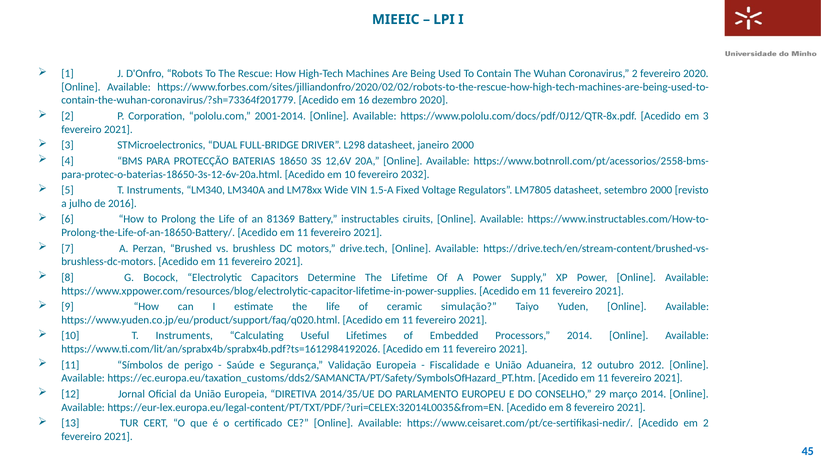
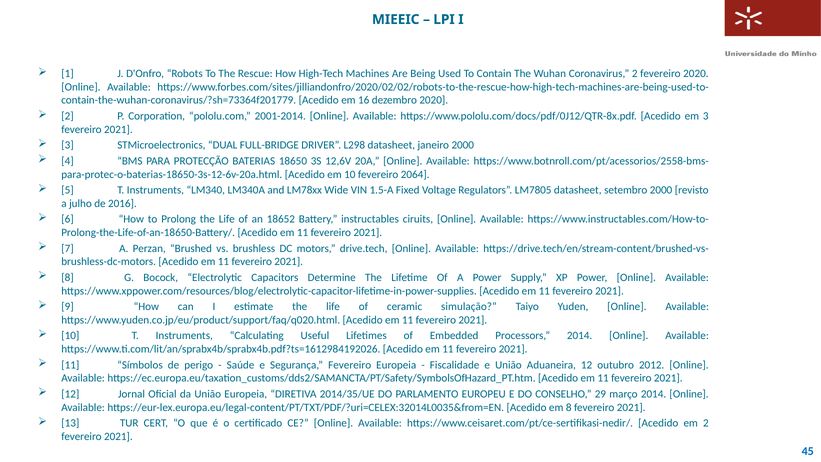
2032: 2032 -> 2064
81369: 81369 -> 18652
Segurança Validação: Validação -> Fevereiro
